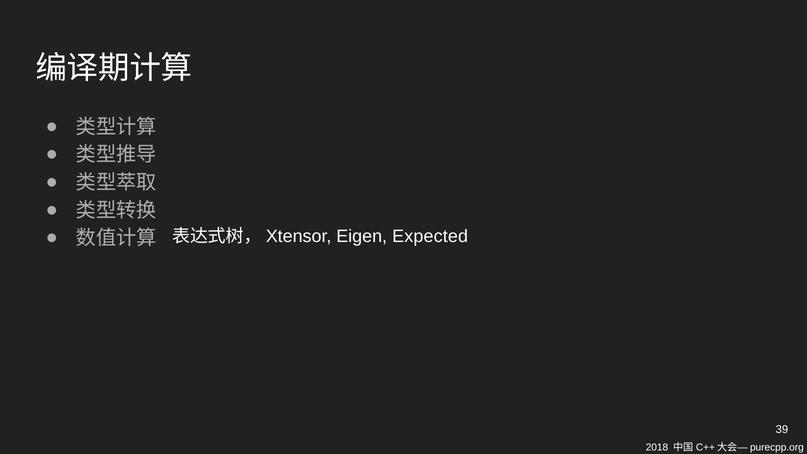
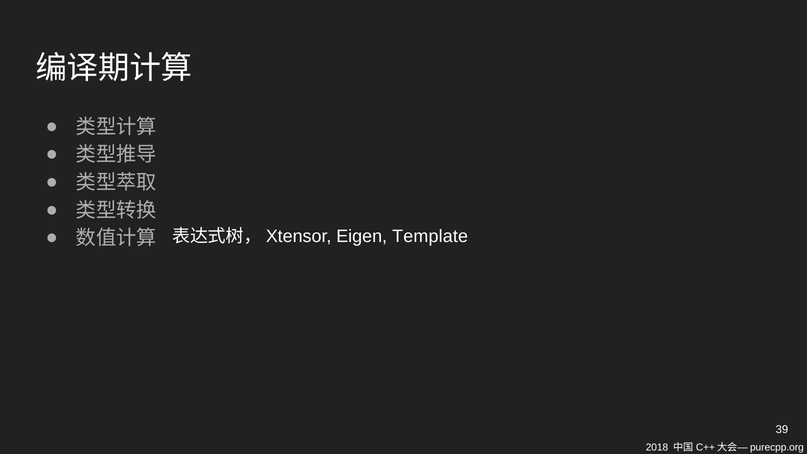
Expected: Expected -> Template
